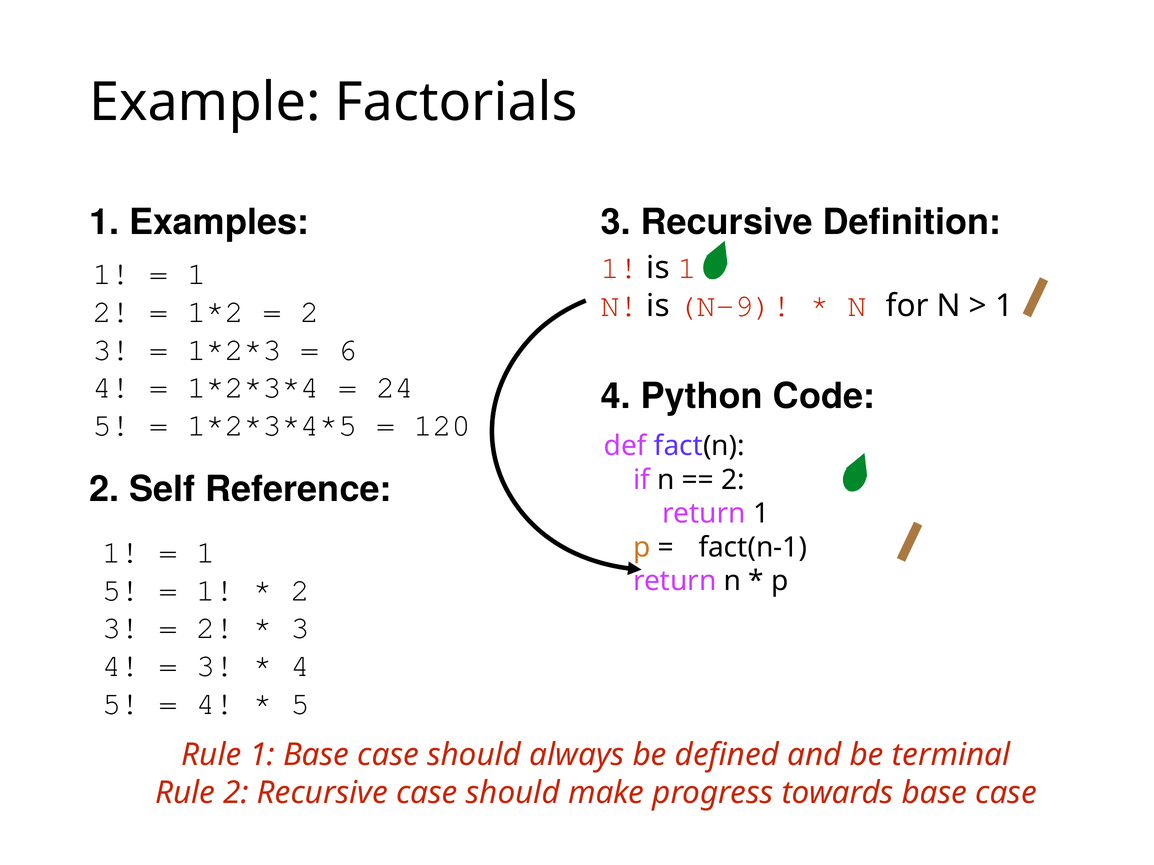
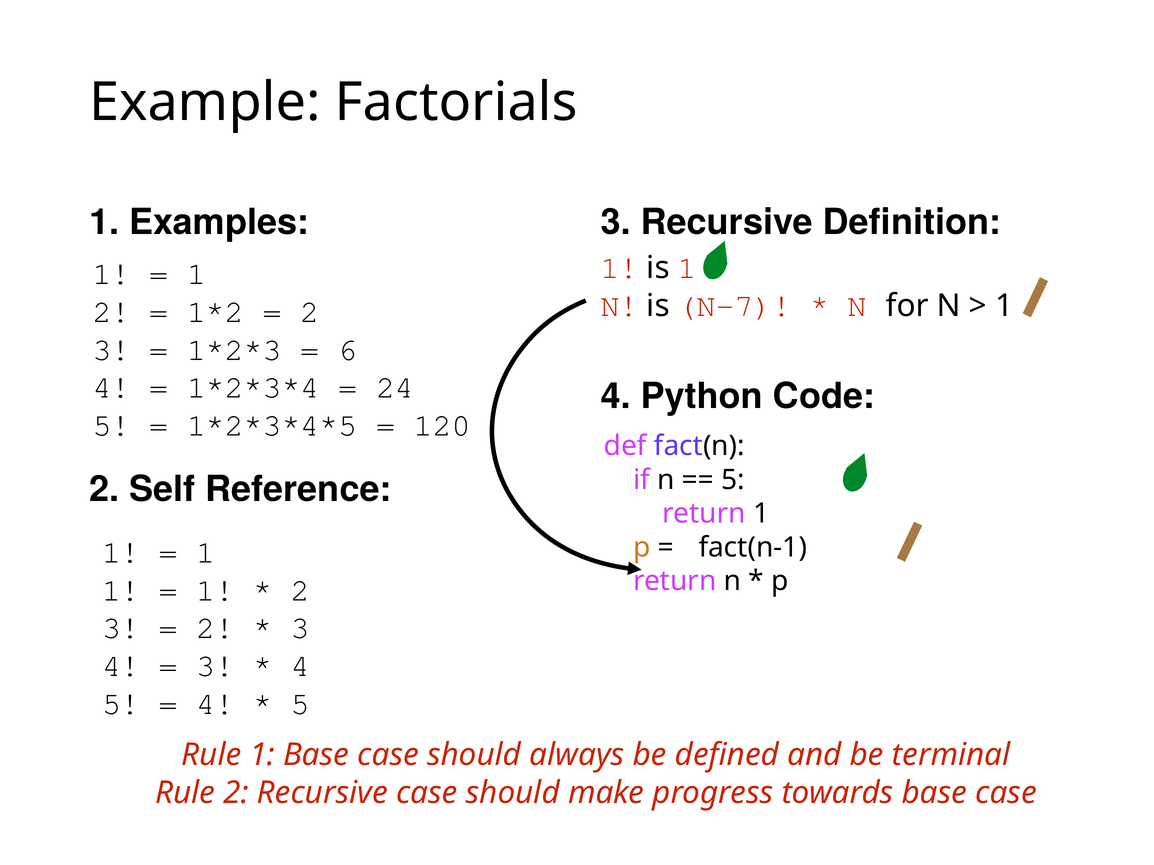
N-9: N-9 -> N-7
2 at (733, 480): 2 -> 5
5 at (121, 591): 5 -> 1
